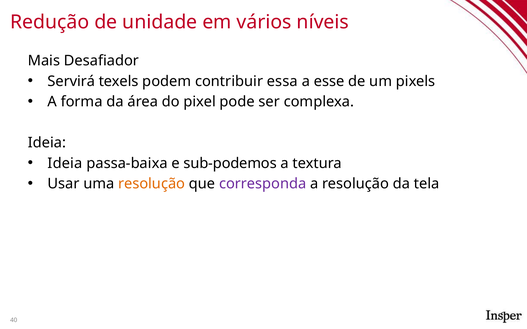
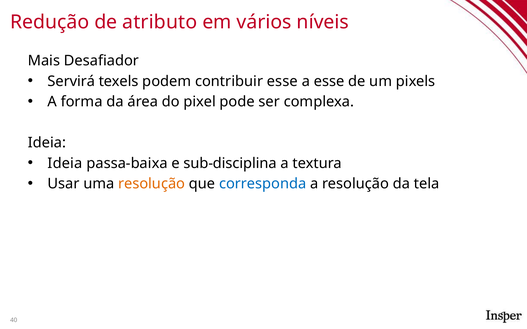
unidade: unidade -> atributo
contribuir essa: essa -> esse
sub-podemos: sub-podemos -> sub-disciplina
corresponda colour: purple -> blue
